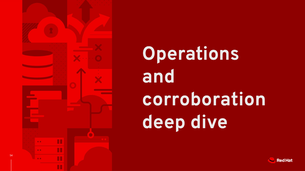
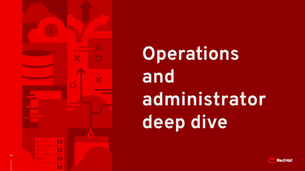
corroboration: corroboration -> administrator
